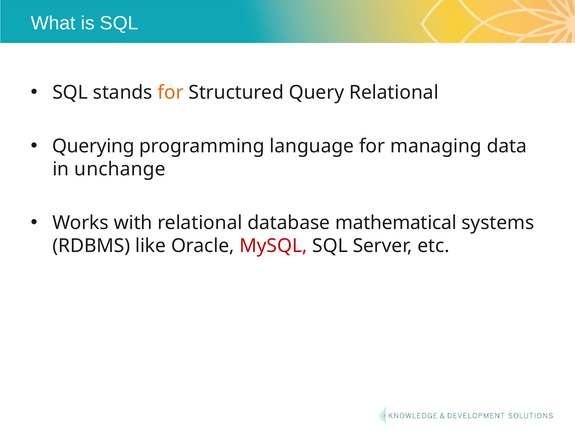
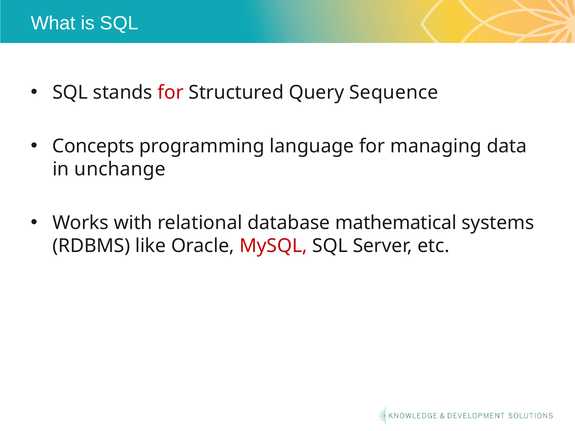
for at (171, 93) colour: orange -> red
Query Relational: Relational -> Sequence
Querying: Querying -> Concepts
